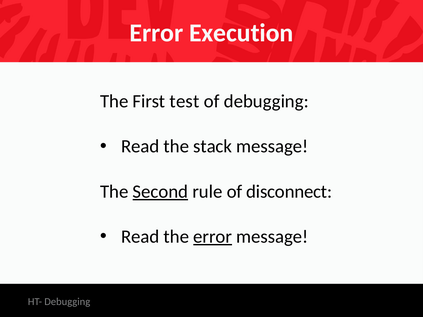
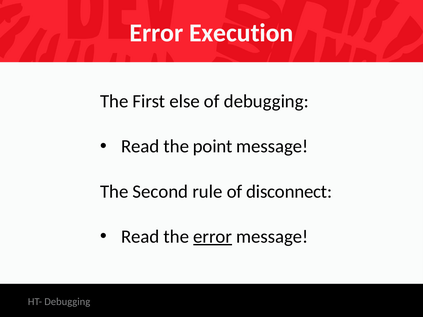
test: test -> else
stack: stack -> point
Second underline: present -> none
